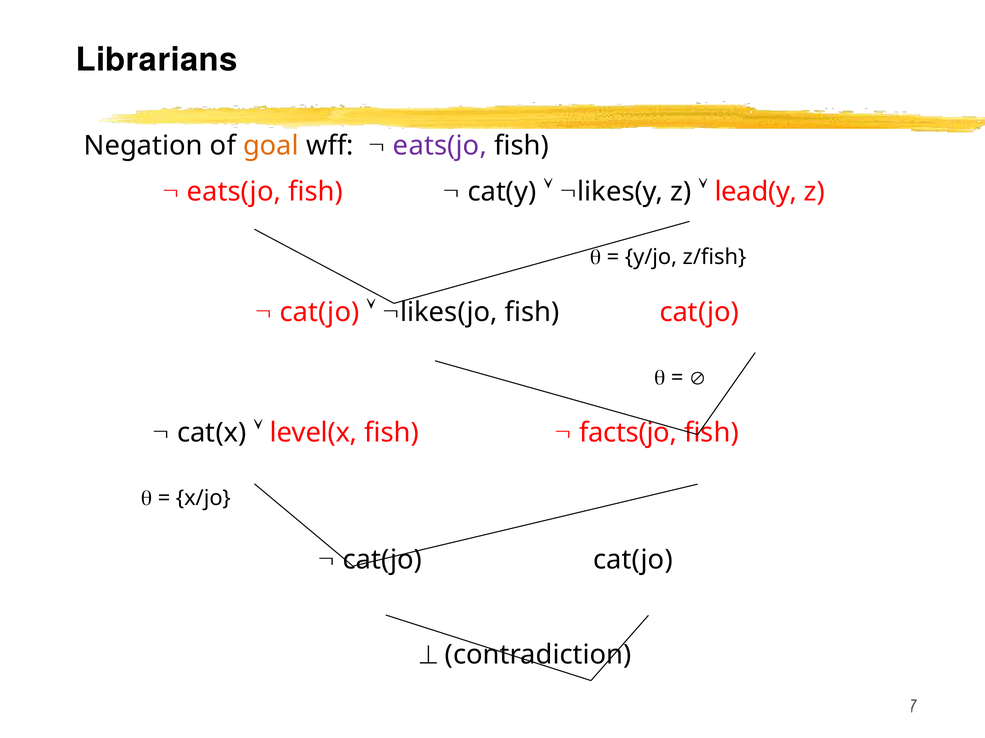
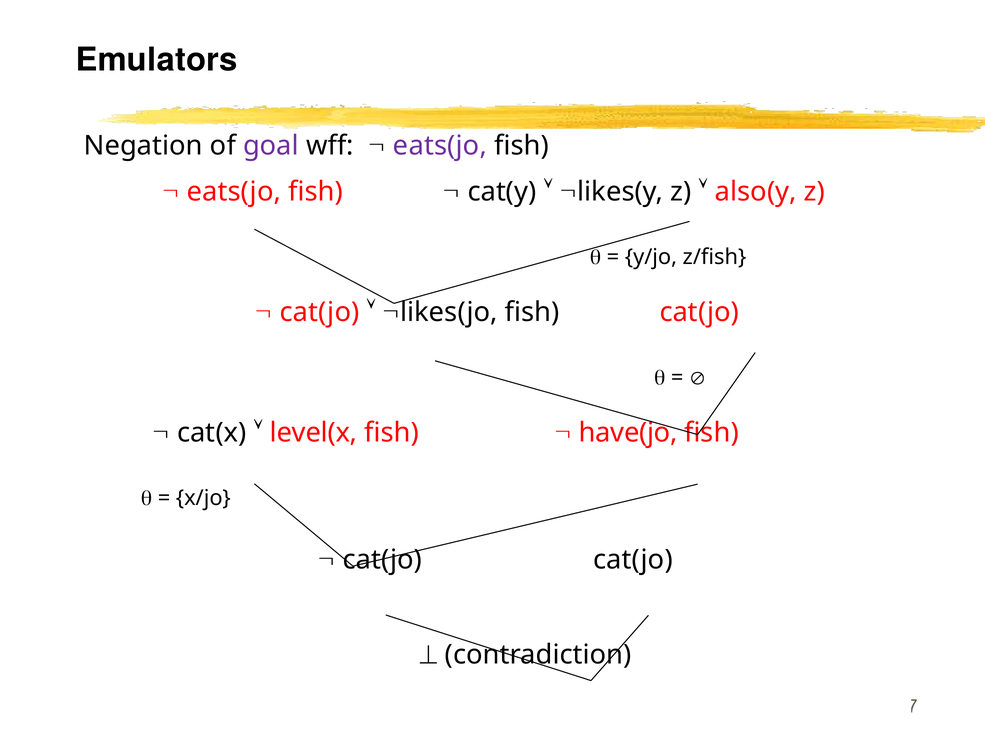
Librarians: Librarians -> Emulators
goal colour: orange -> purple
lead(y: lead(y -> also(y
facts(jo: facts(jo -> have(jo
